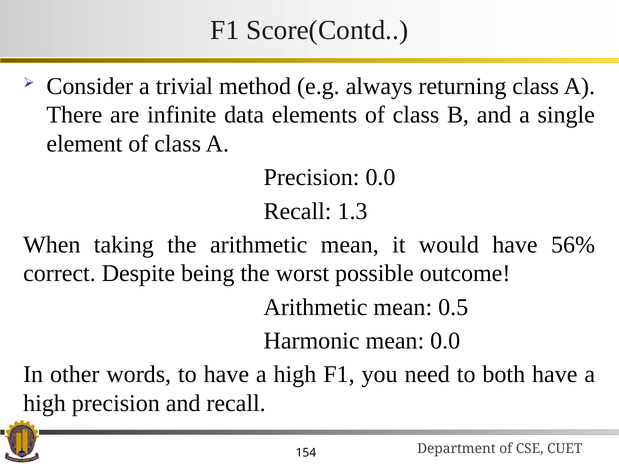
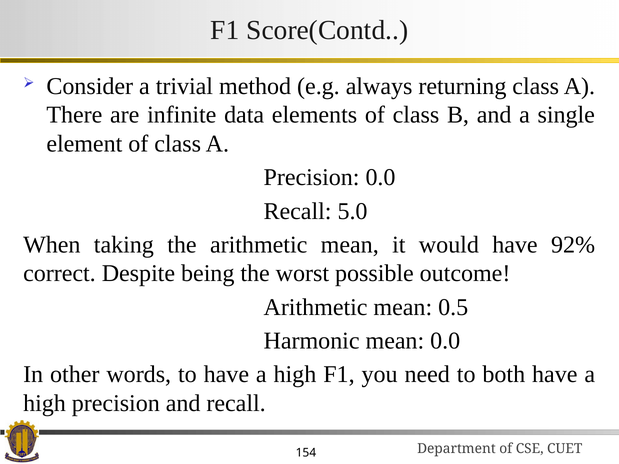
1.3: 1.3 -> 5.0
56%: 56% -> 92%
